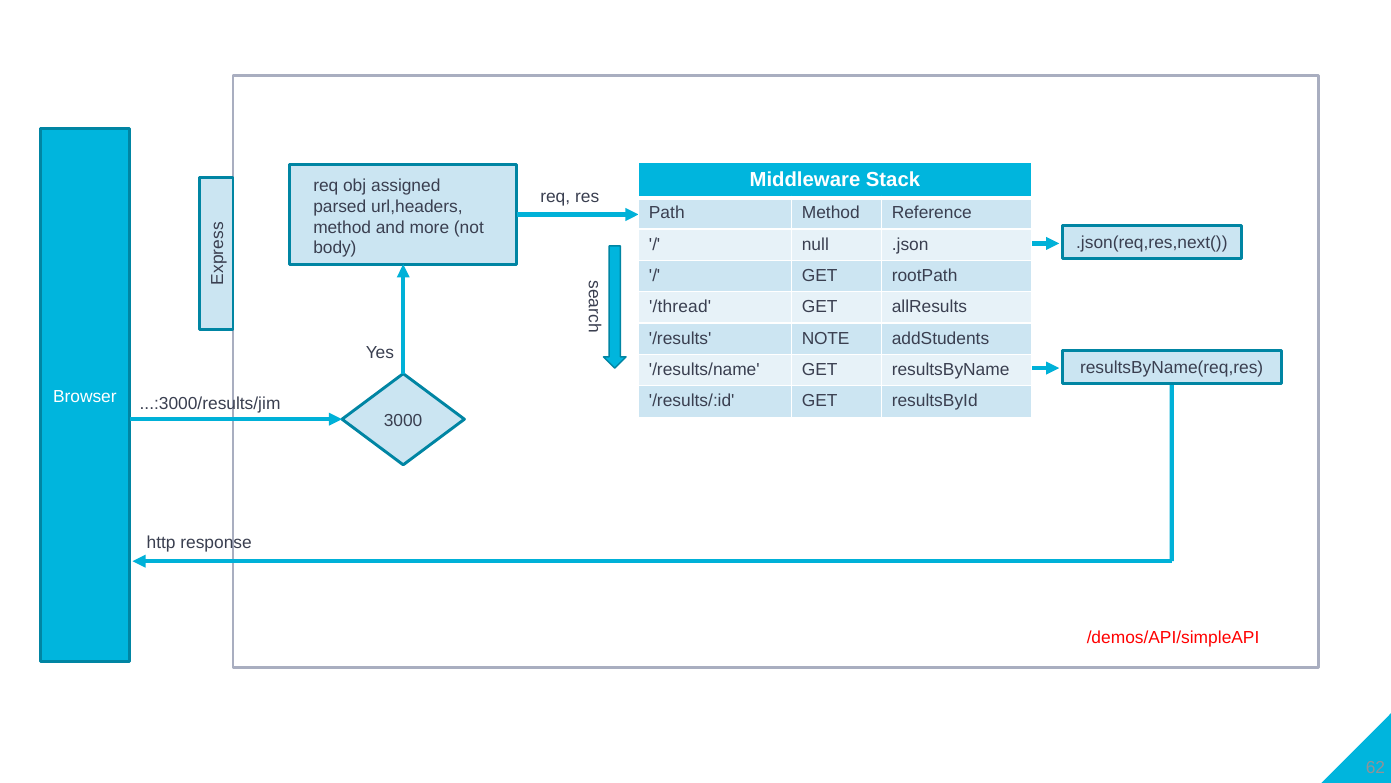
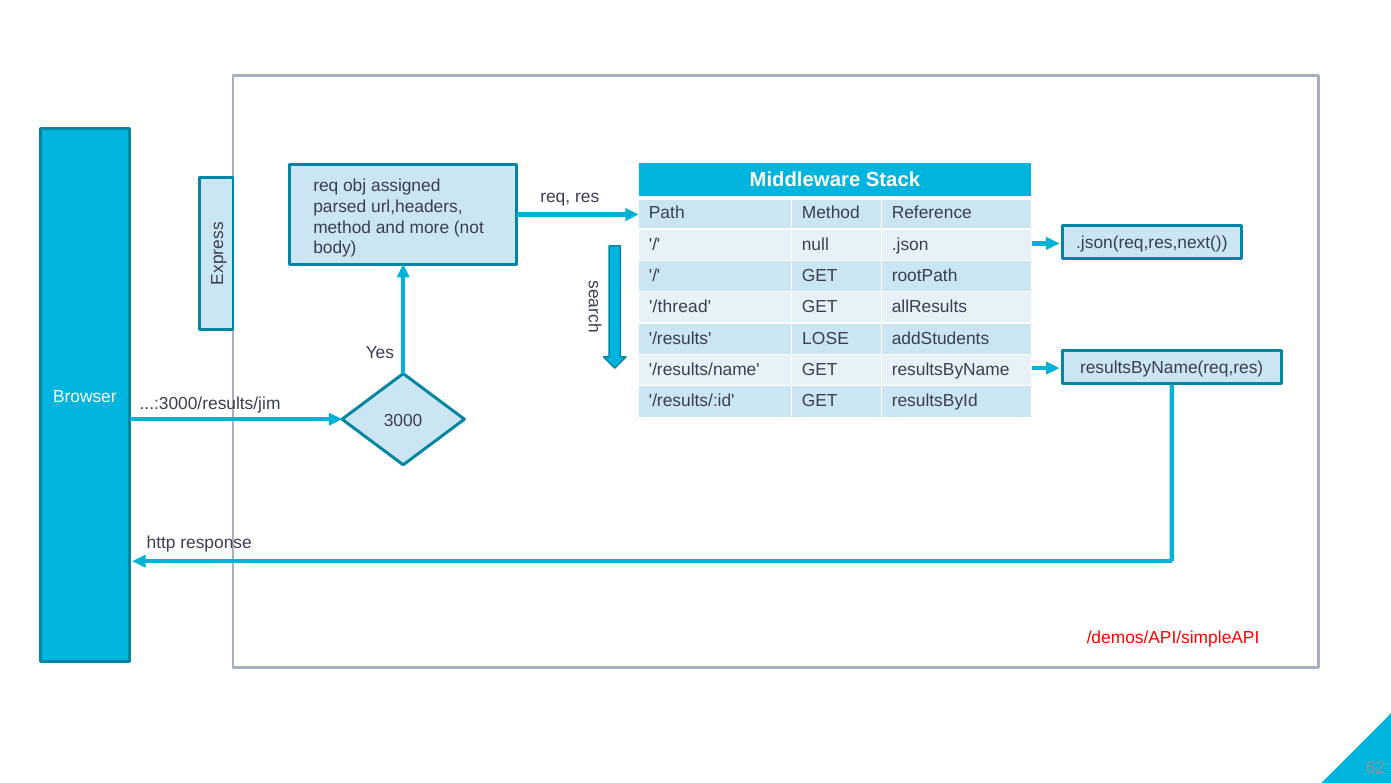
NOTE: NOTE -> LOSE
